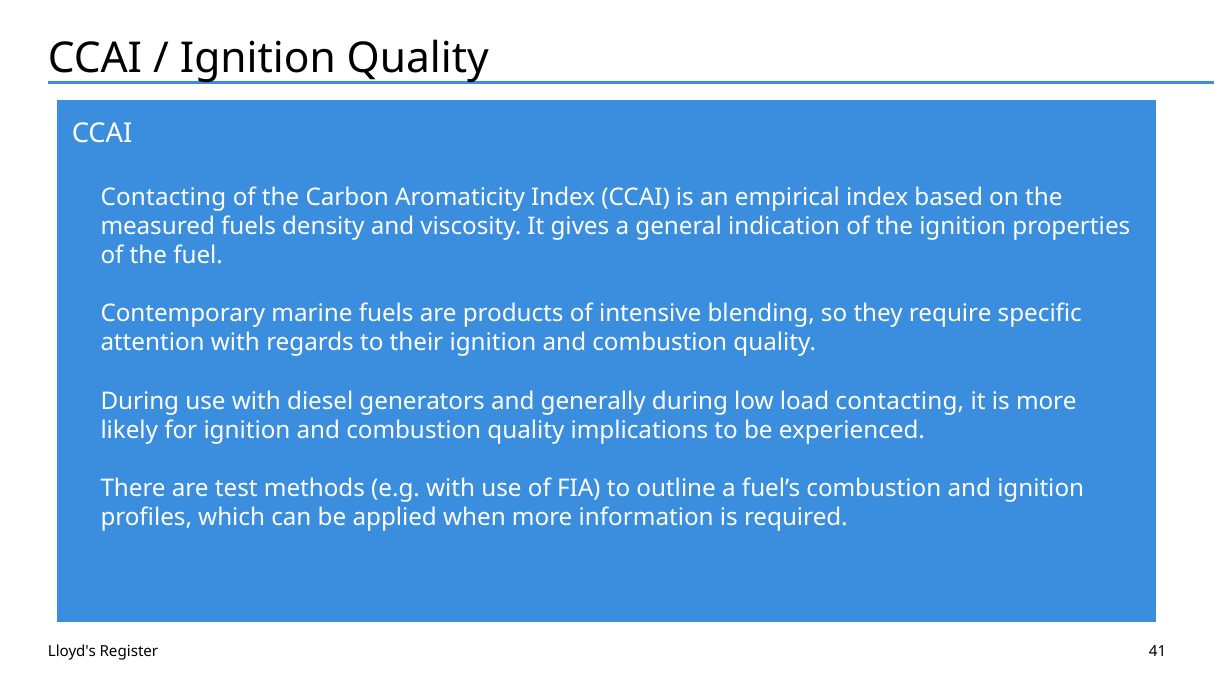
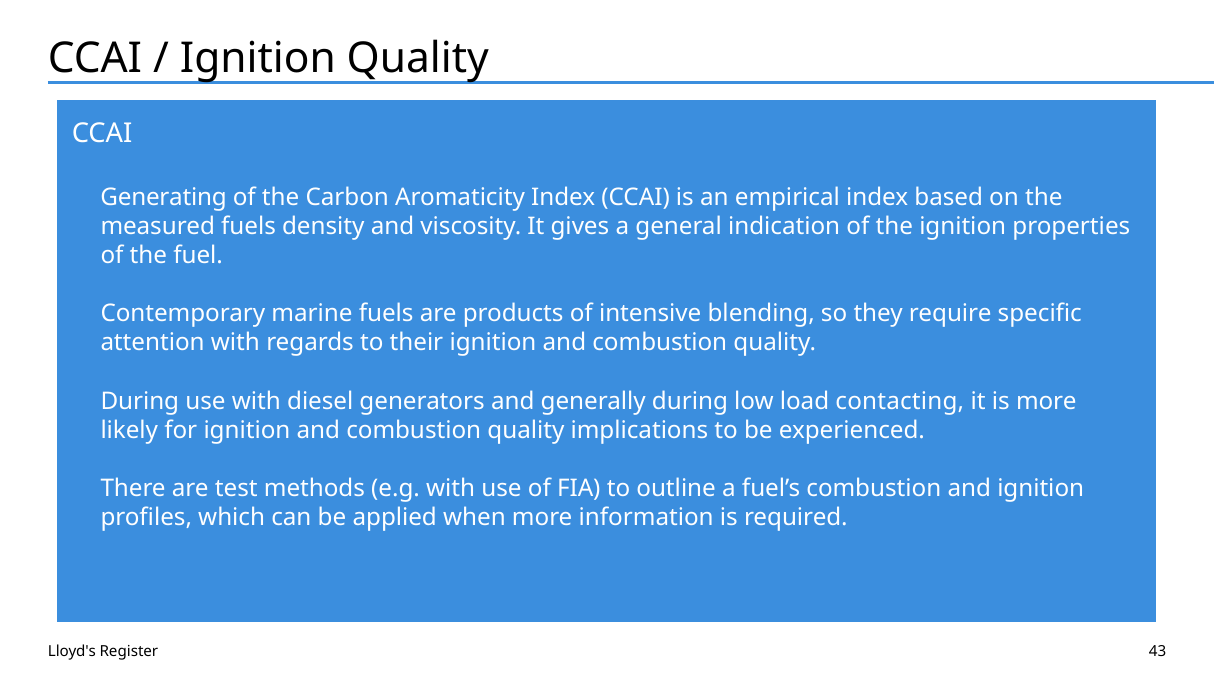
Contacting at (163, 197): Contacting -> Generating
41: 41 -> 43
